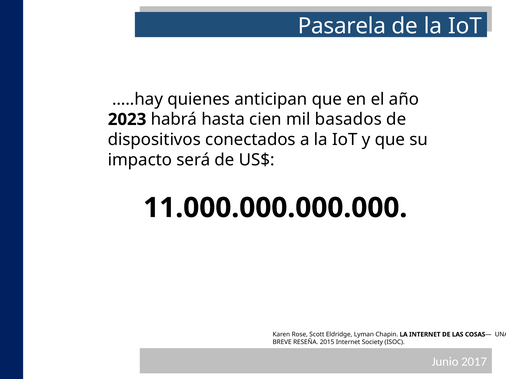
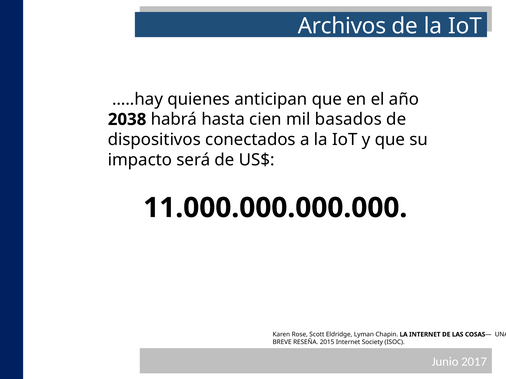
Pasarela: Pasarela -> Archivos
2023: 2023 -> 2038
